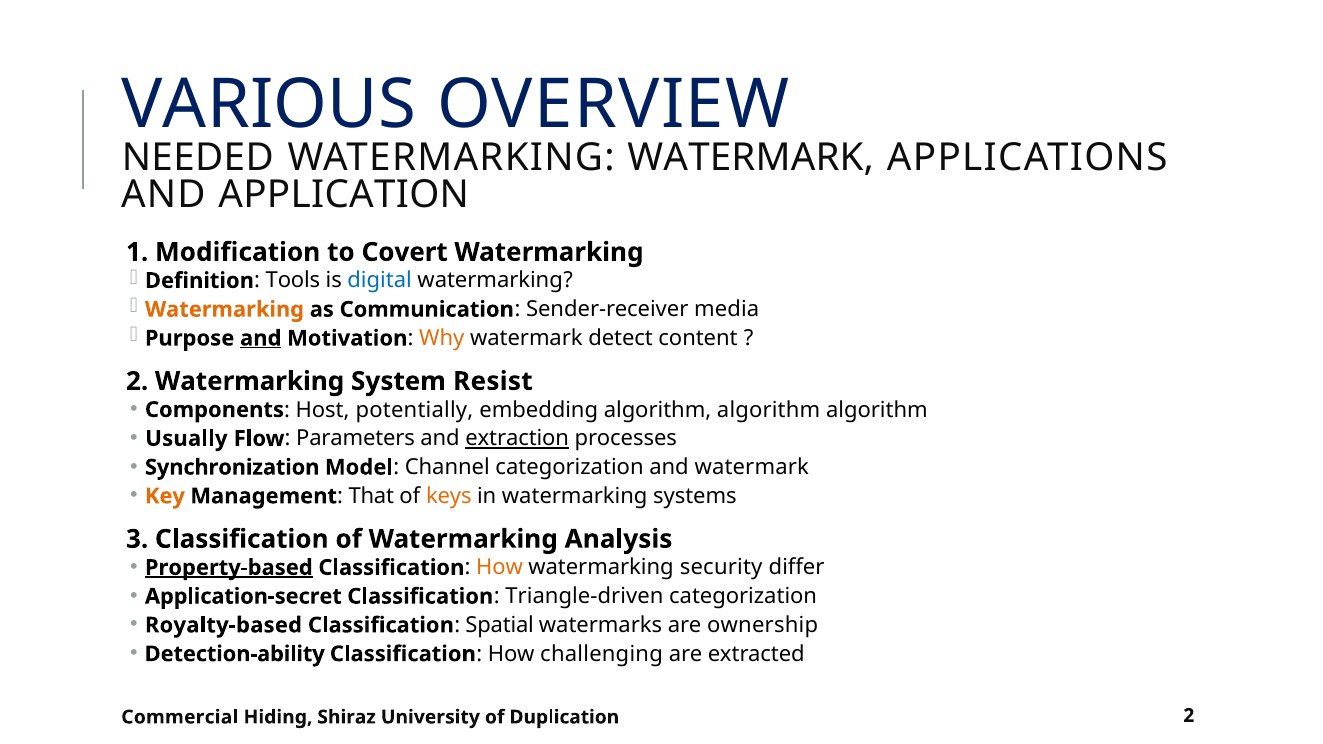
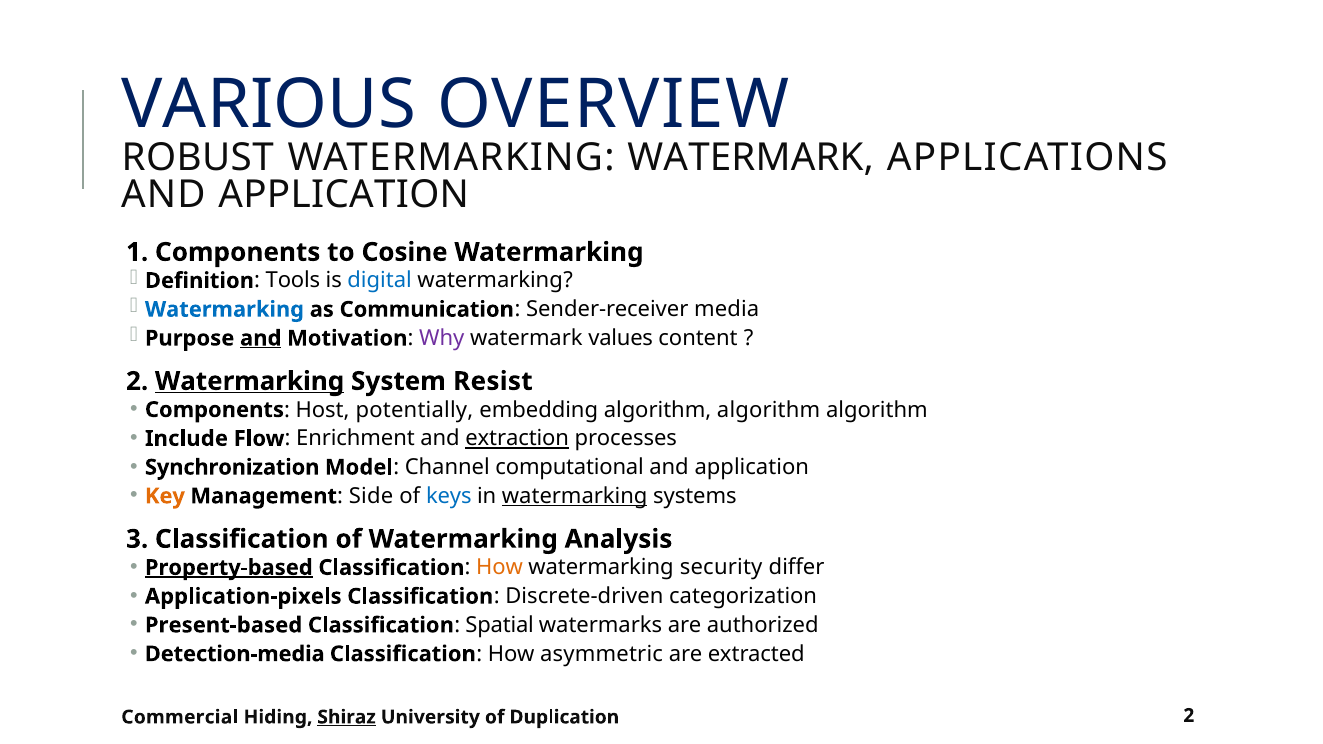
NEEDED: NEEDED -> ROBUST
1 Modification: Modification -> Components
Covert: Covert -> Cosine
Watermarking at (224, 310) colour: orange -> blue
Why colour: orange -> purple
detect: detect -> values
Watermarking at (250, 381) underline: none -> present
Usually: Usually -> Include
Parameters: Parameters -> Enrichment
Channel categorization: categorization -> computational
watermark at (752, 467): watermark -> application
That: That -> Side
keys colour: orange -> blue
watermarking at (575, 496) underline: none -> present
Application-secret: Application-secret -> Application-pixels
Triangle-driven: Triangle-driven -> Discrete-driven
Royalty-based: Royalty-based -> Present-based
ownership: ownership -> authorized
Detection-ability: Detection-ability -> Detection-media
challenging: challenging -> asymmetric
Shiraz underline: none -> present
